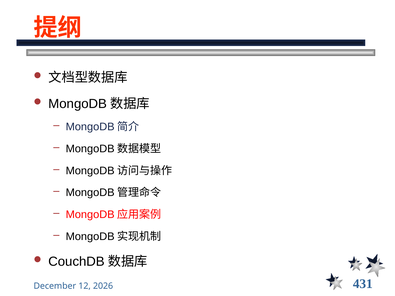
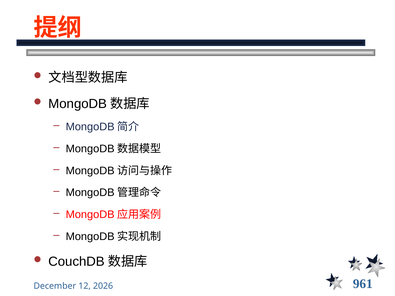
431: 431 -> 961
